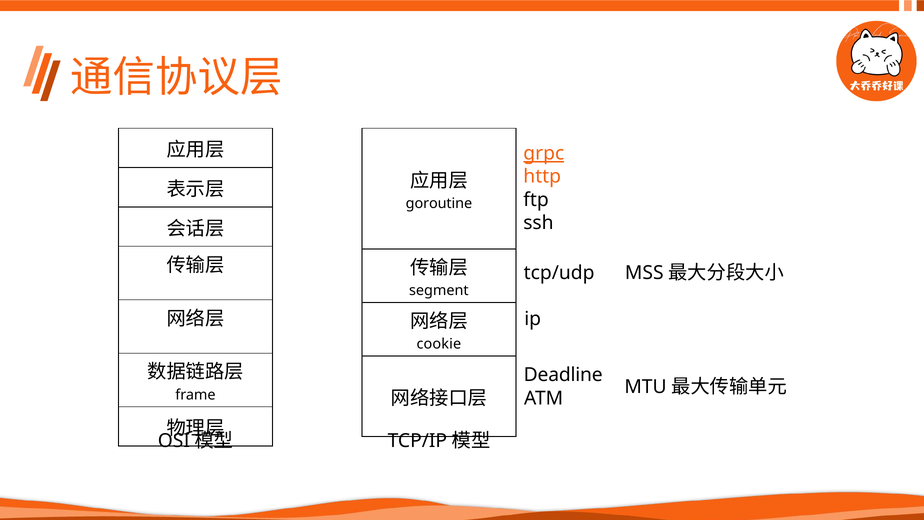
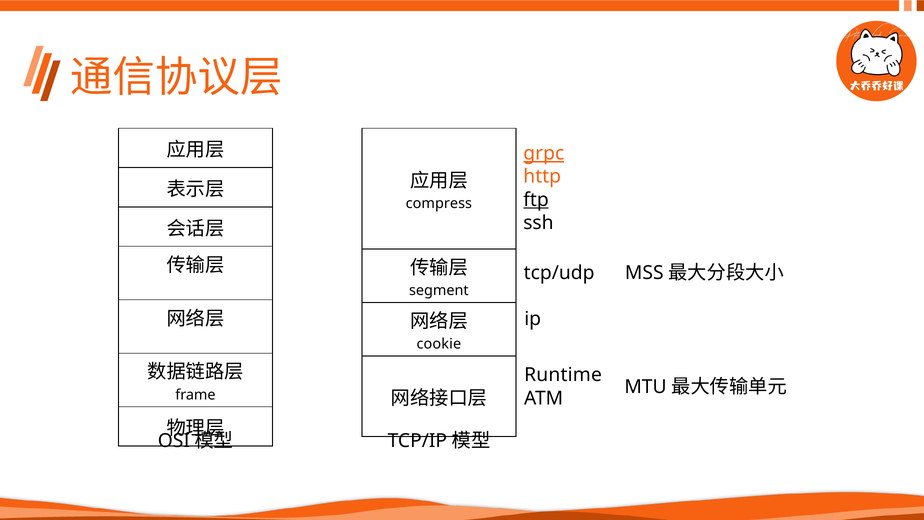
ftp underline: none -> present
goroutine: goroutine -> compress
Deadline: Deadline -> Runtime
